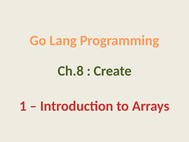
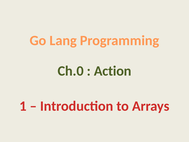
Ch.8: Ch.8 -> Ch.0
Create: Create -> Action
